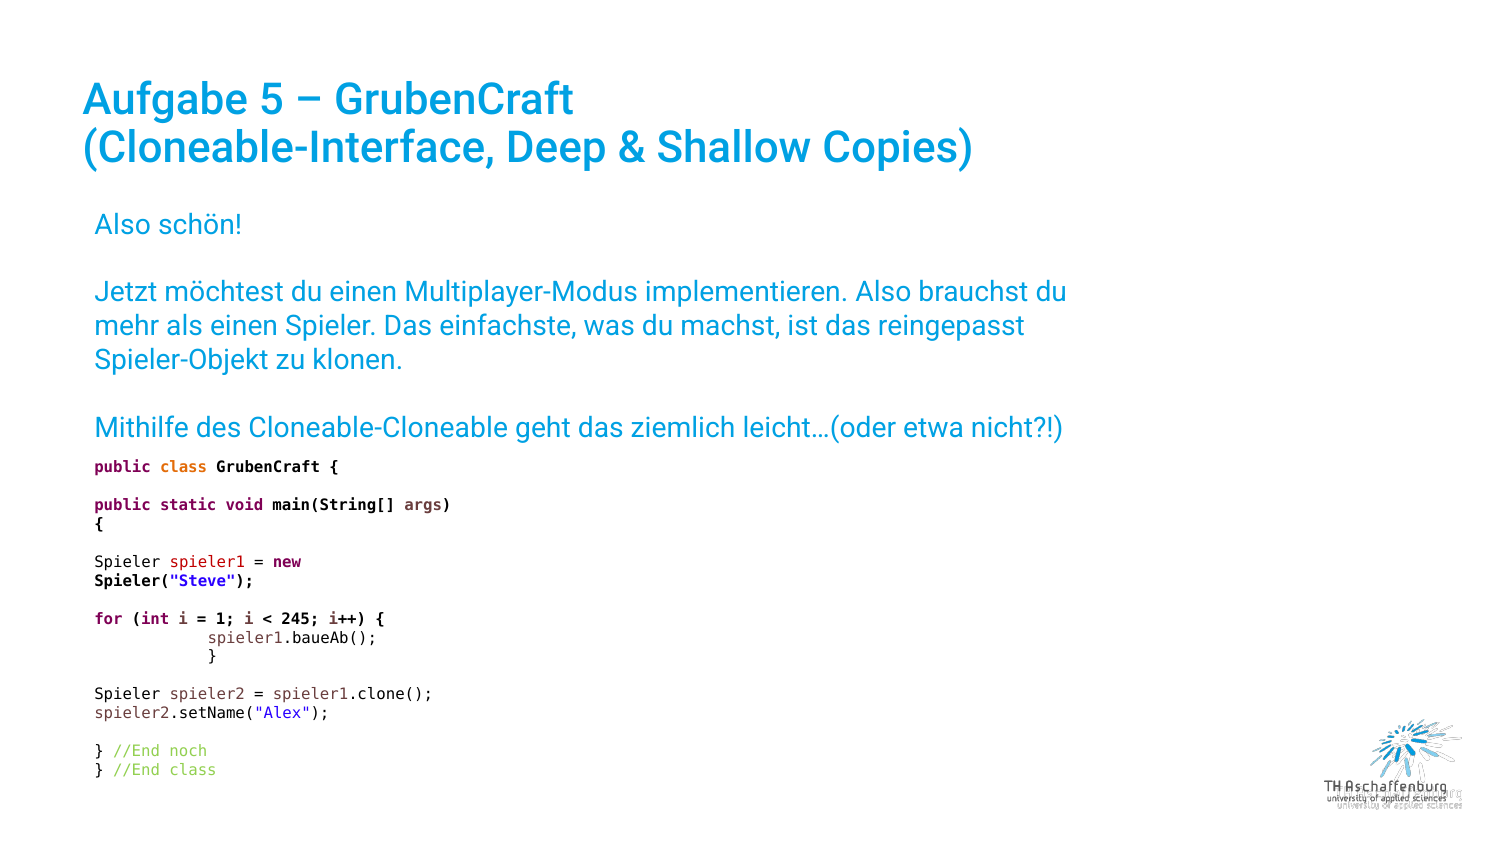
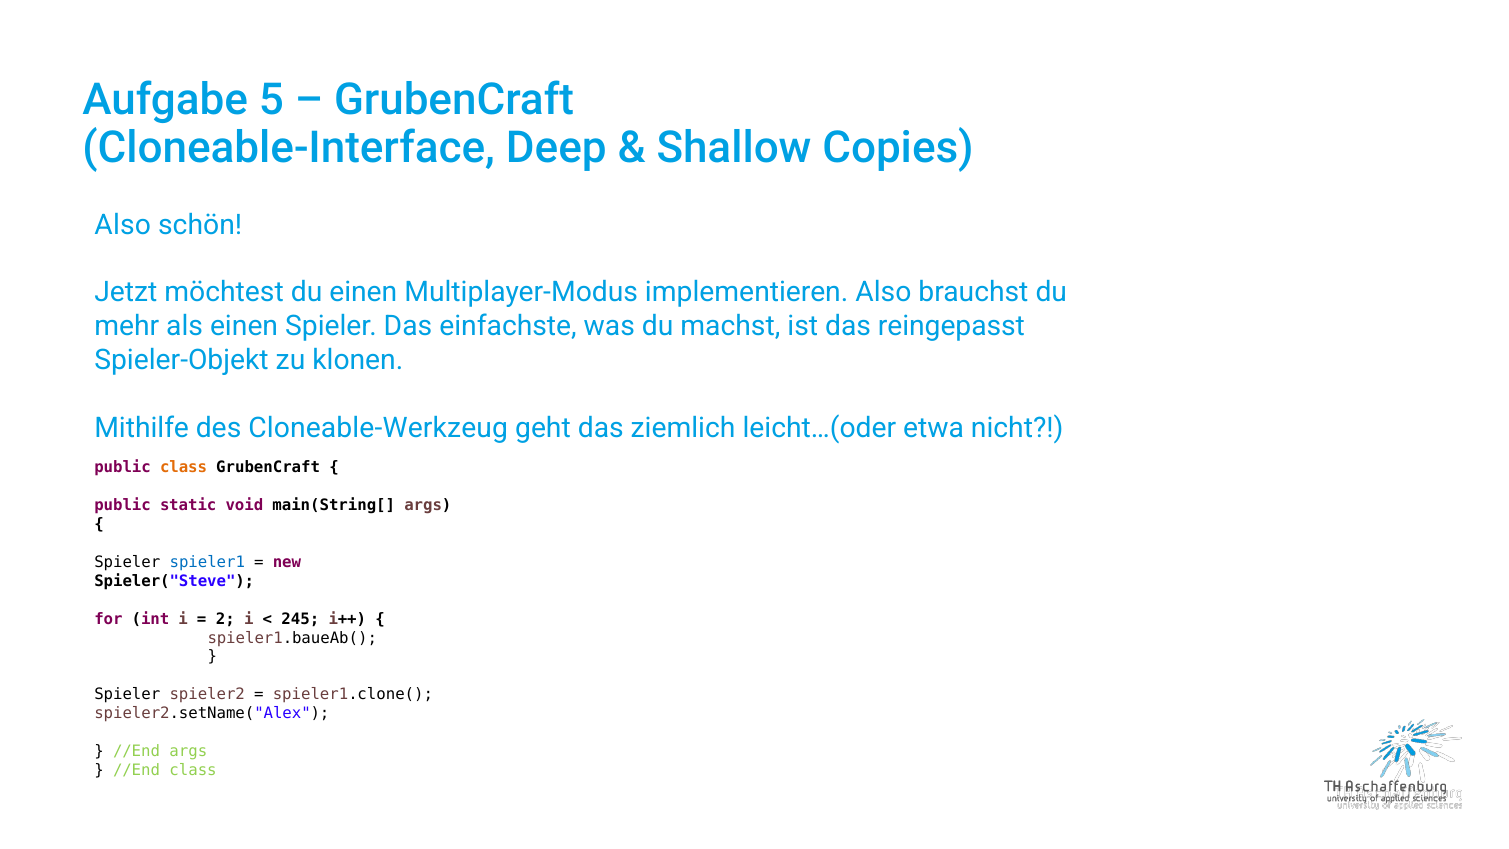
Cloneable-Cloneable: Cloneable-Cloneable -> Cloneable-Werkzeug
spieler1 colour: red -> blue
1: 1 -> 2
//End noch: noch -> args
